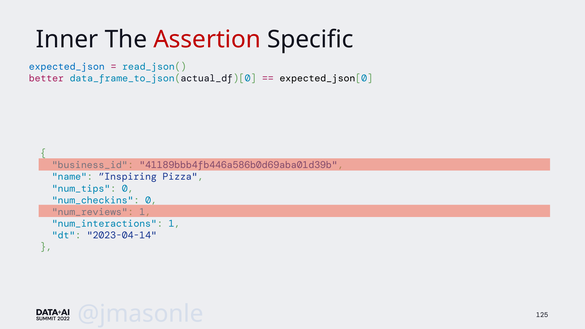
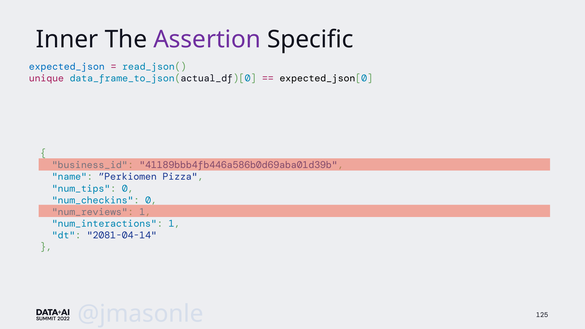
Assertion colour: red -> purple
better: better -> unique
”Inspiring: ”Inspiring -> ”Perkiomen
2023-04-14: 2023-04-14 -> 2081-04-14
